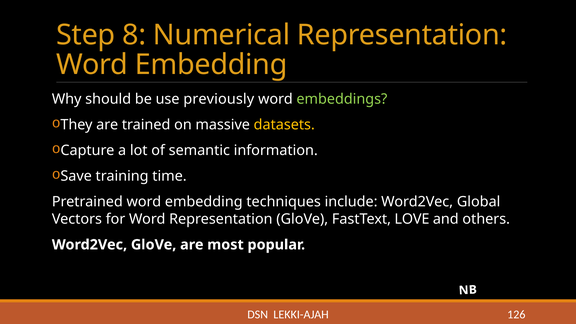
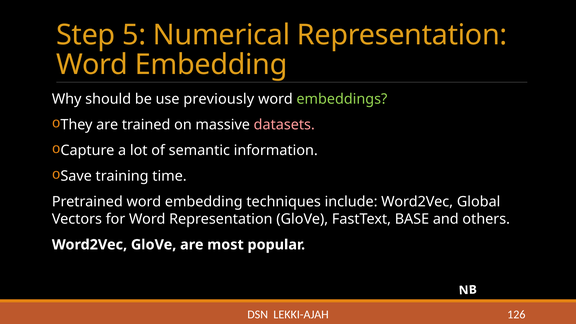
8: 8 -> 5
datasets colour: yellow -> pink
LOVE: LOVE -> BASE
